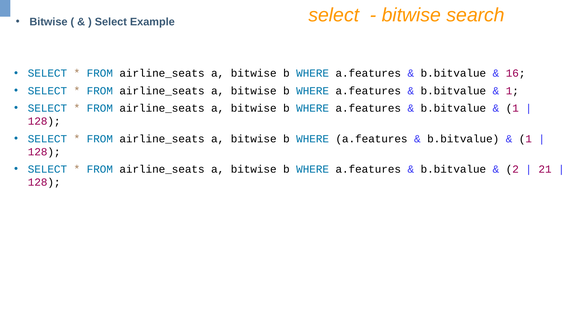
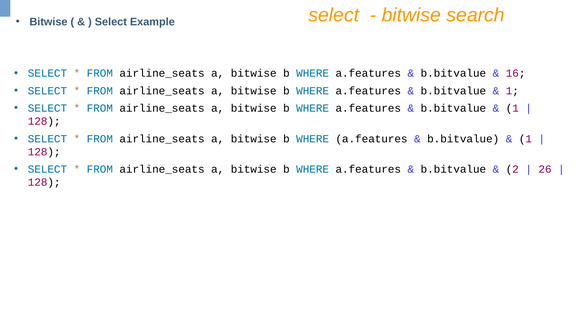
21: 21 -> 26
